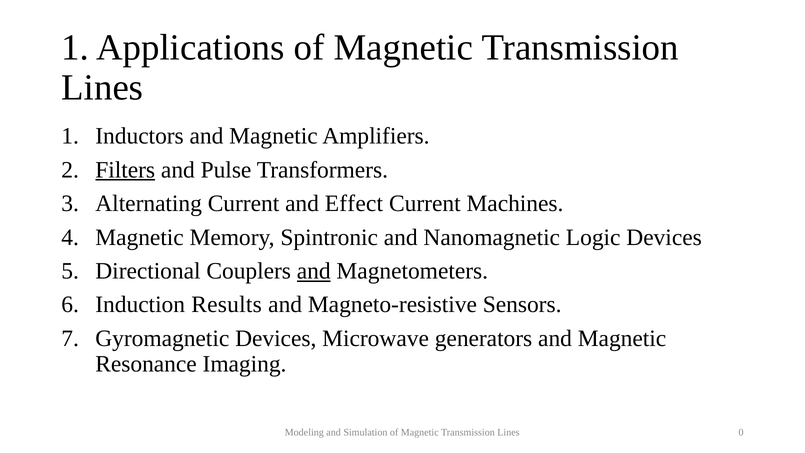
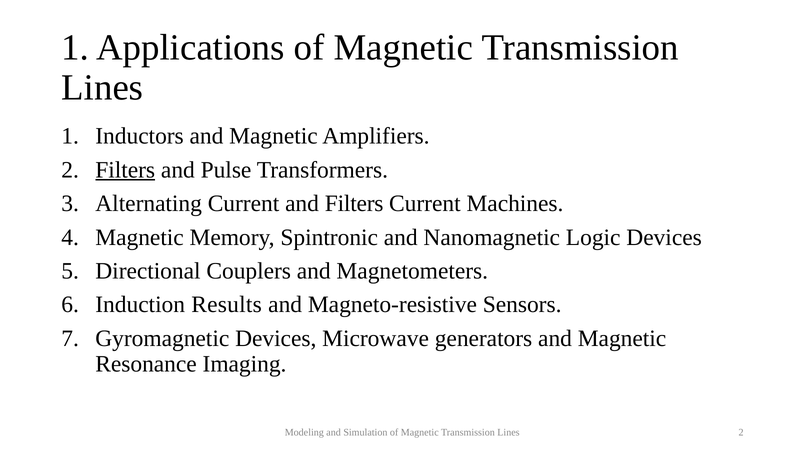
and Effect: Effect -> Filters
and at (314, 271) underline: present -> none
Lines 0: 0 -> 2
